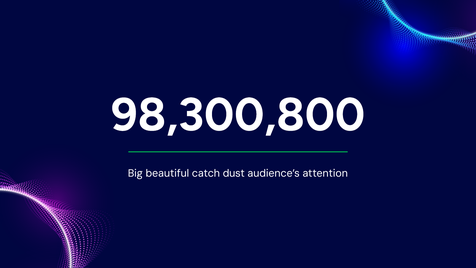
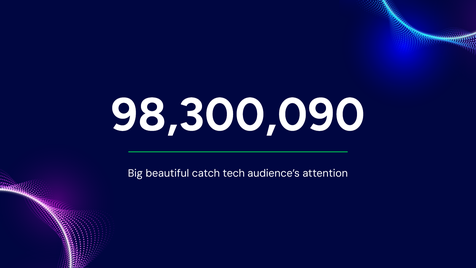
98,300,800: 98,300,800 -> 98,300,090
dust: dust -> tech
